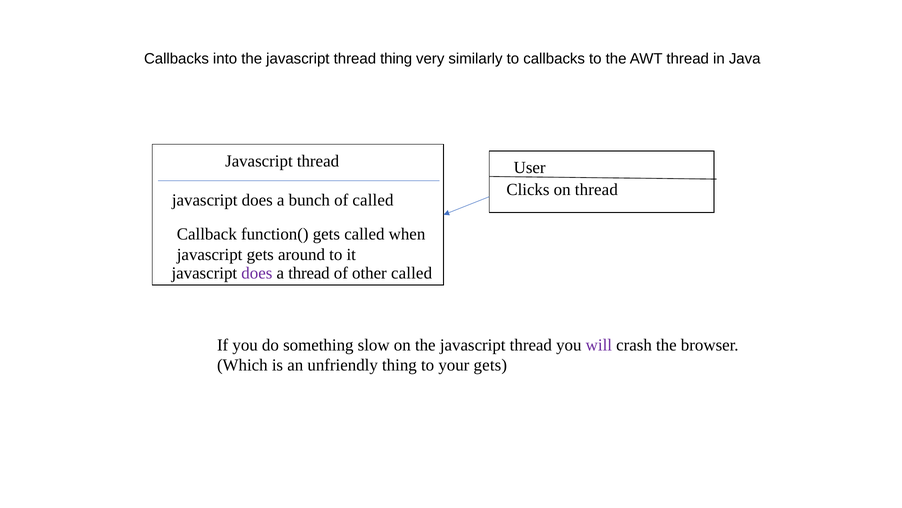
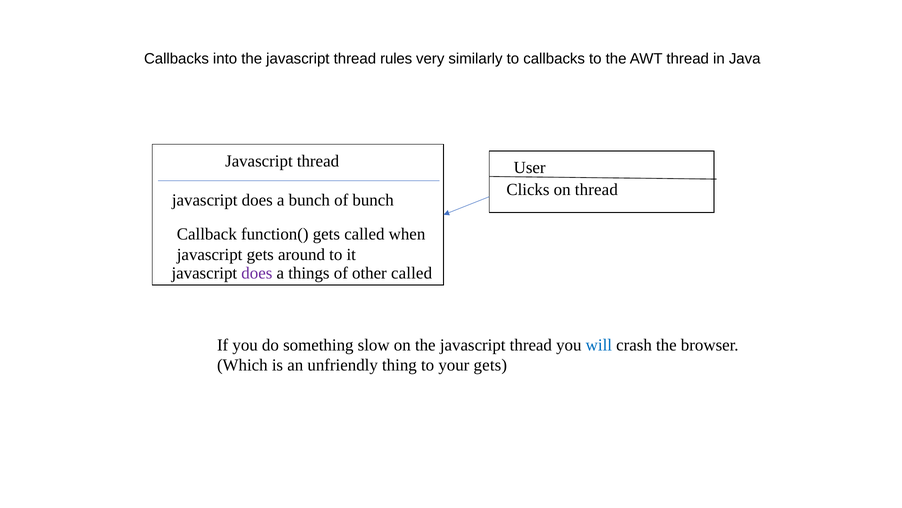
thread thing: thing -> rules
of called: called -> bunch
a thread: thread -> things
will colour: purple -> blue
